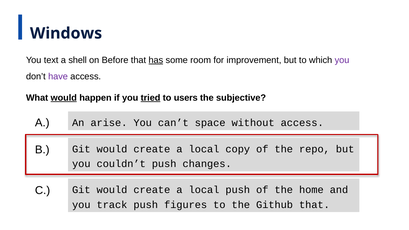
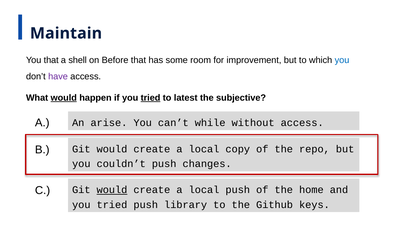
Windows: Windows -> Maintain
You text: text -> that
has underline: present -> none
you at (342, 60) colour: purple -> blue
users: users -> latest
space: space -> while
would at (112, 190) underline: none -> present
track at (112, 205): track -> tried
figures: figures -> library
Github that: that -> keys
